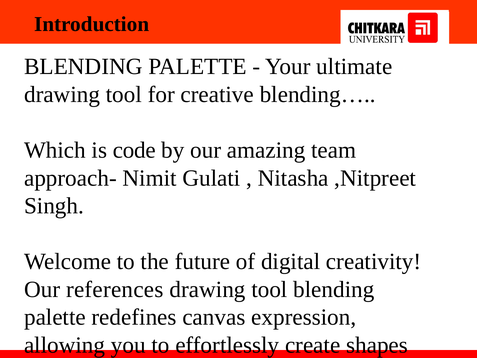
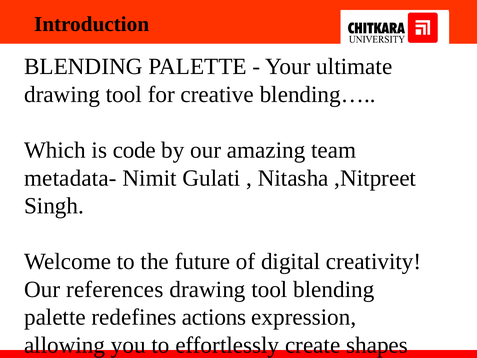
approach-: approach- -> metadata-
canvas: canvas -> actions
